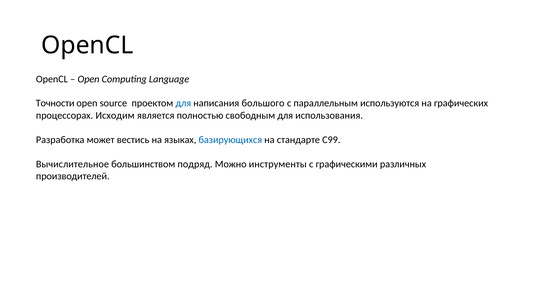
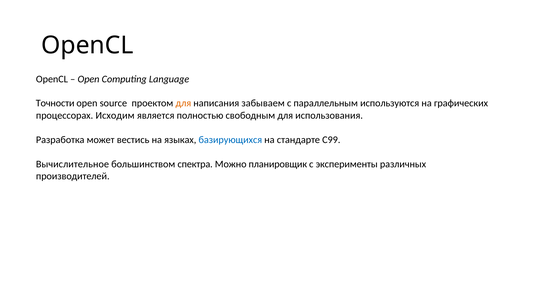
для at (183, 103) colour: blue -> orange
большого: большого -> забываем
подряд: подряд -> спектра
инструменты: инструменты -> планировщик
графическими: графическими -> эксперименты
